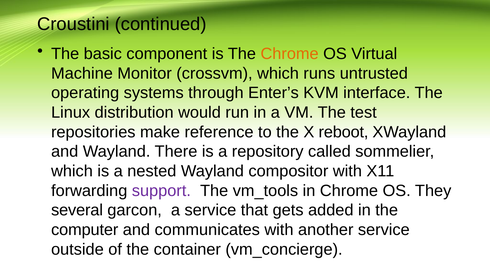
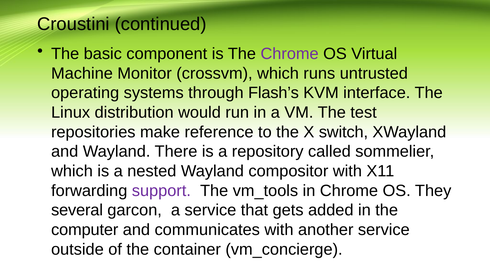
Chrome at (290, 54) colour: orange -> purple
Enter’s: Enter’s -> Flash’s
reboot: reboot -> switch
